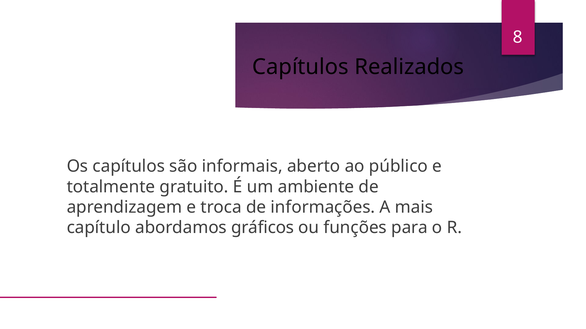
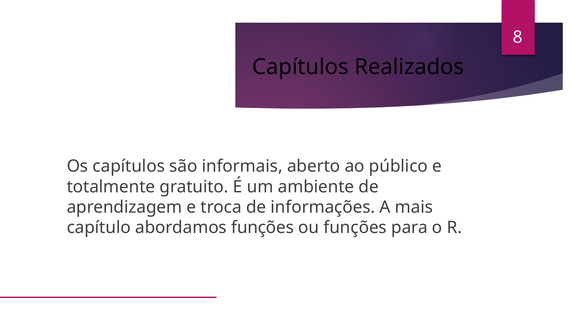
abordamos gráficos: gráficos -> funções
